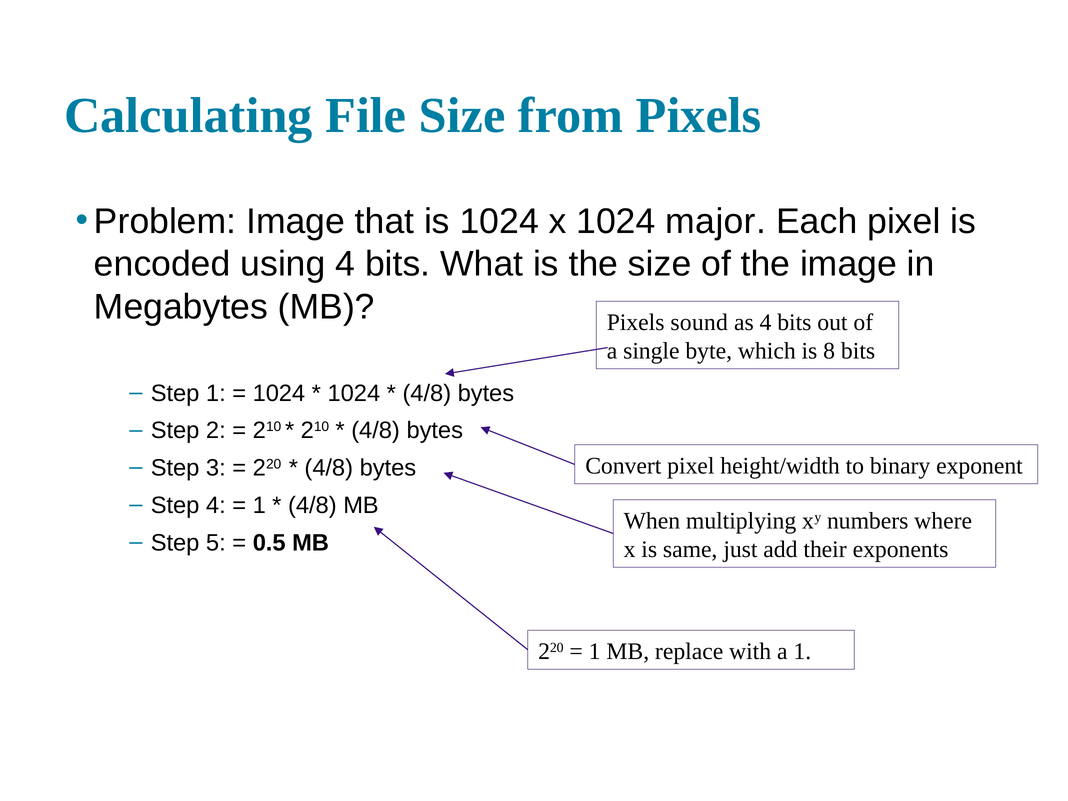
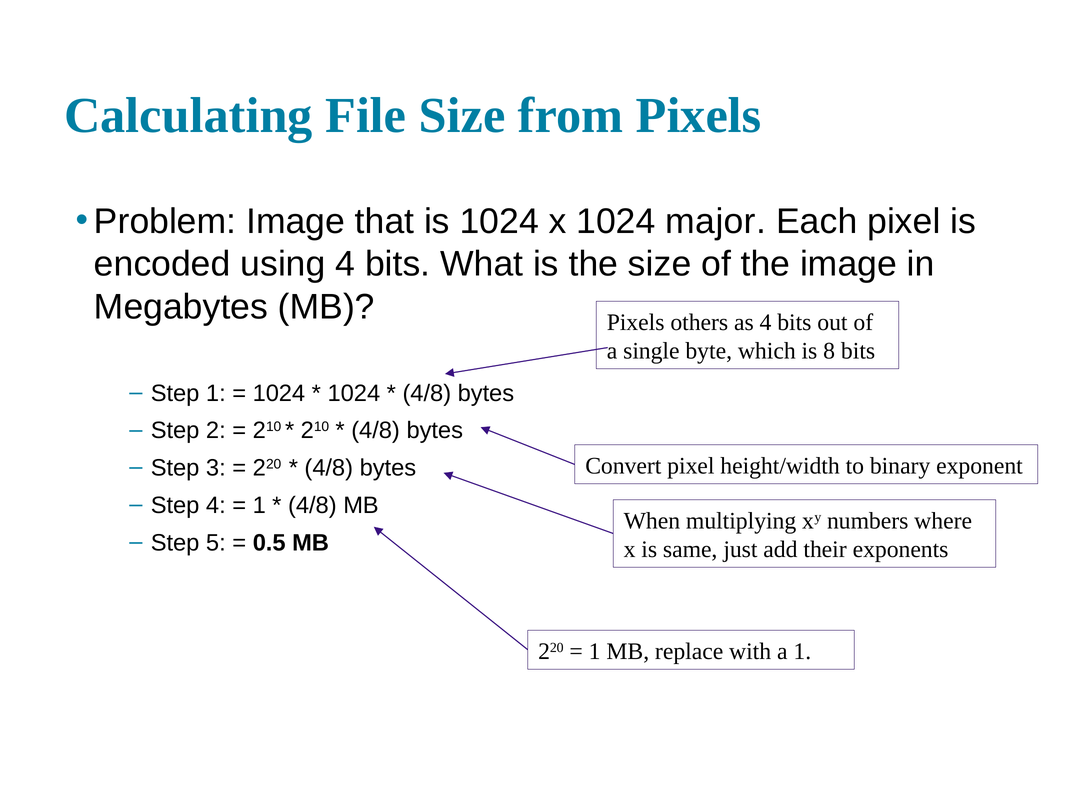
sound: sound -> others
